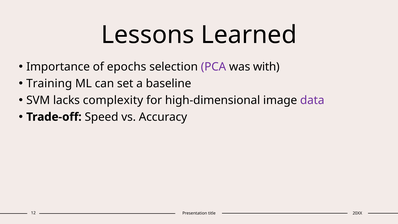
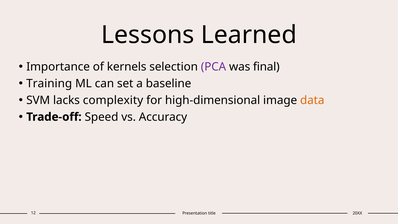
epochs: epochs -> kernels
with: with -> final
data colour: purple -> orange
